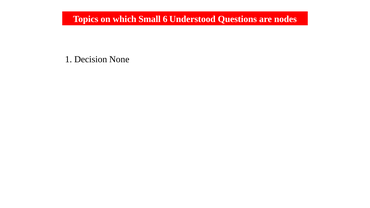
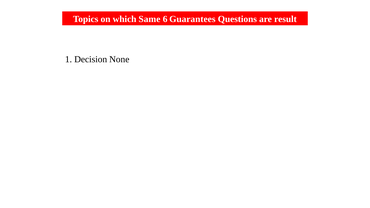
Small: Small -> Same
Understood: Understood -> Guarantees
nodes: nodes -> result
